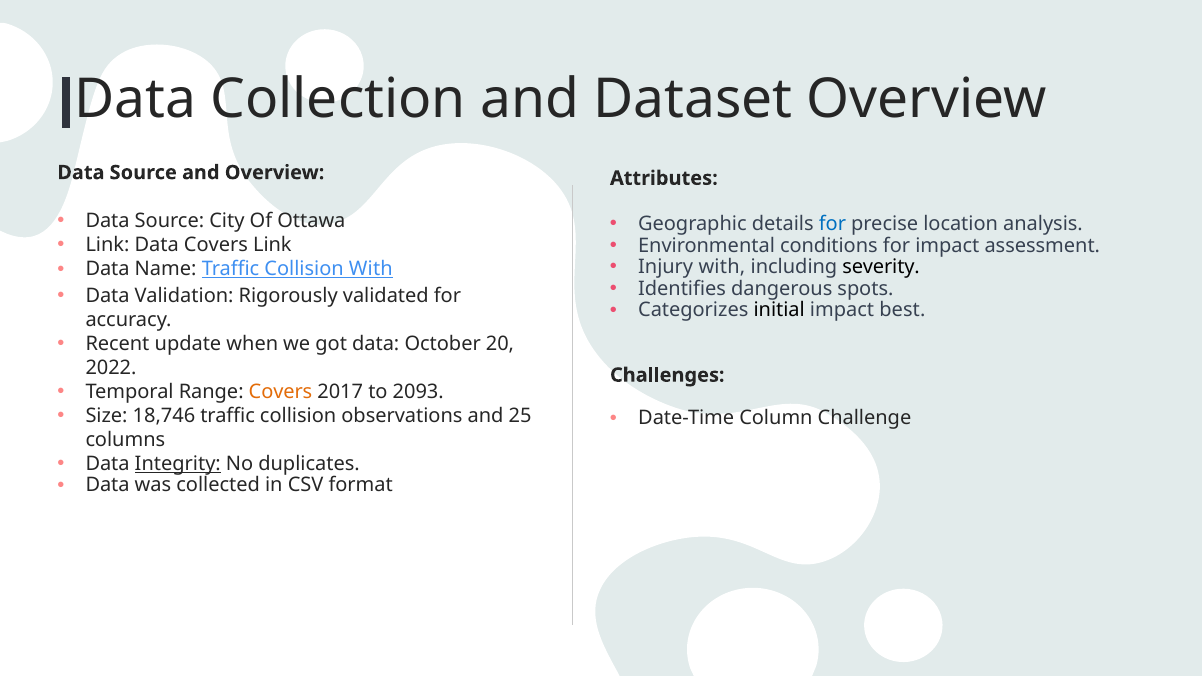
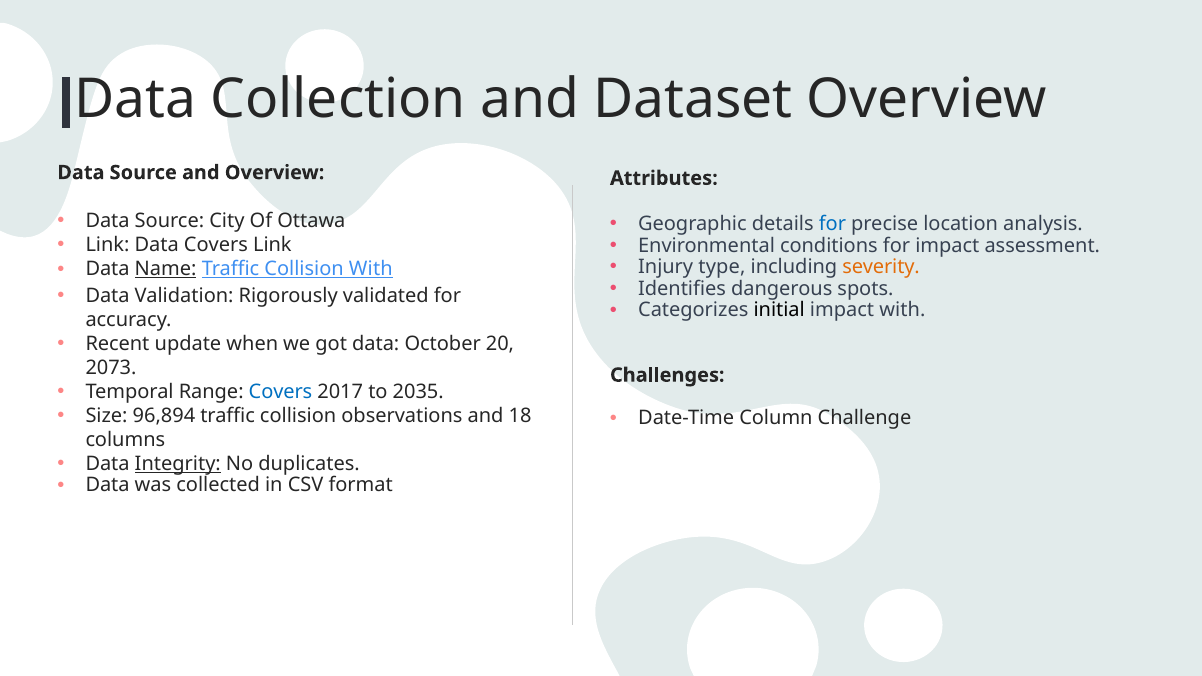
Injury with: with -> type
severity colour: black -> orange
Name underline: none -> present
impact best: best -> with
2022: 2022 -> 2073
Covers at (281, 392) colour: orange -> blue
2093: 2093 -> 2035
18,746: 18,746 -> 96,894
25: 25 -> 18
